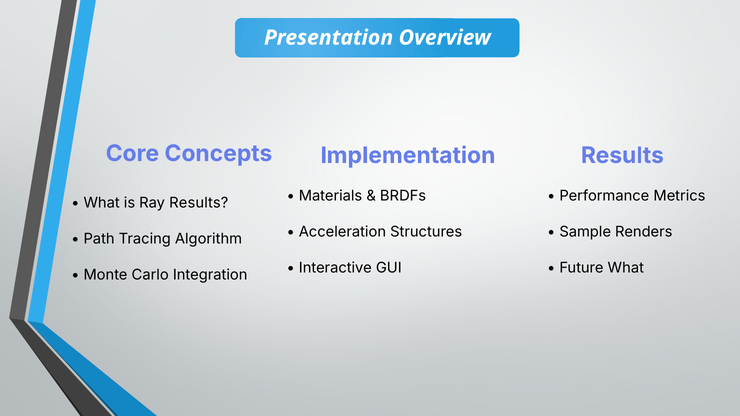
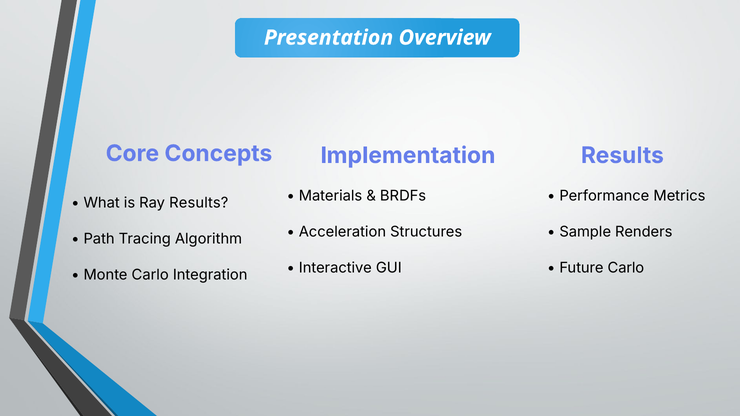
Future What: What -> Carlo
